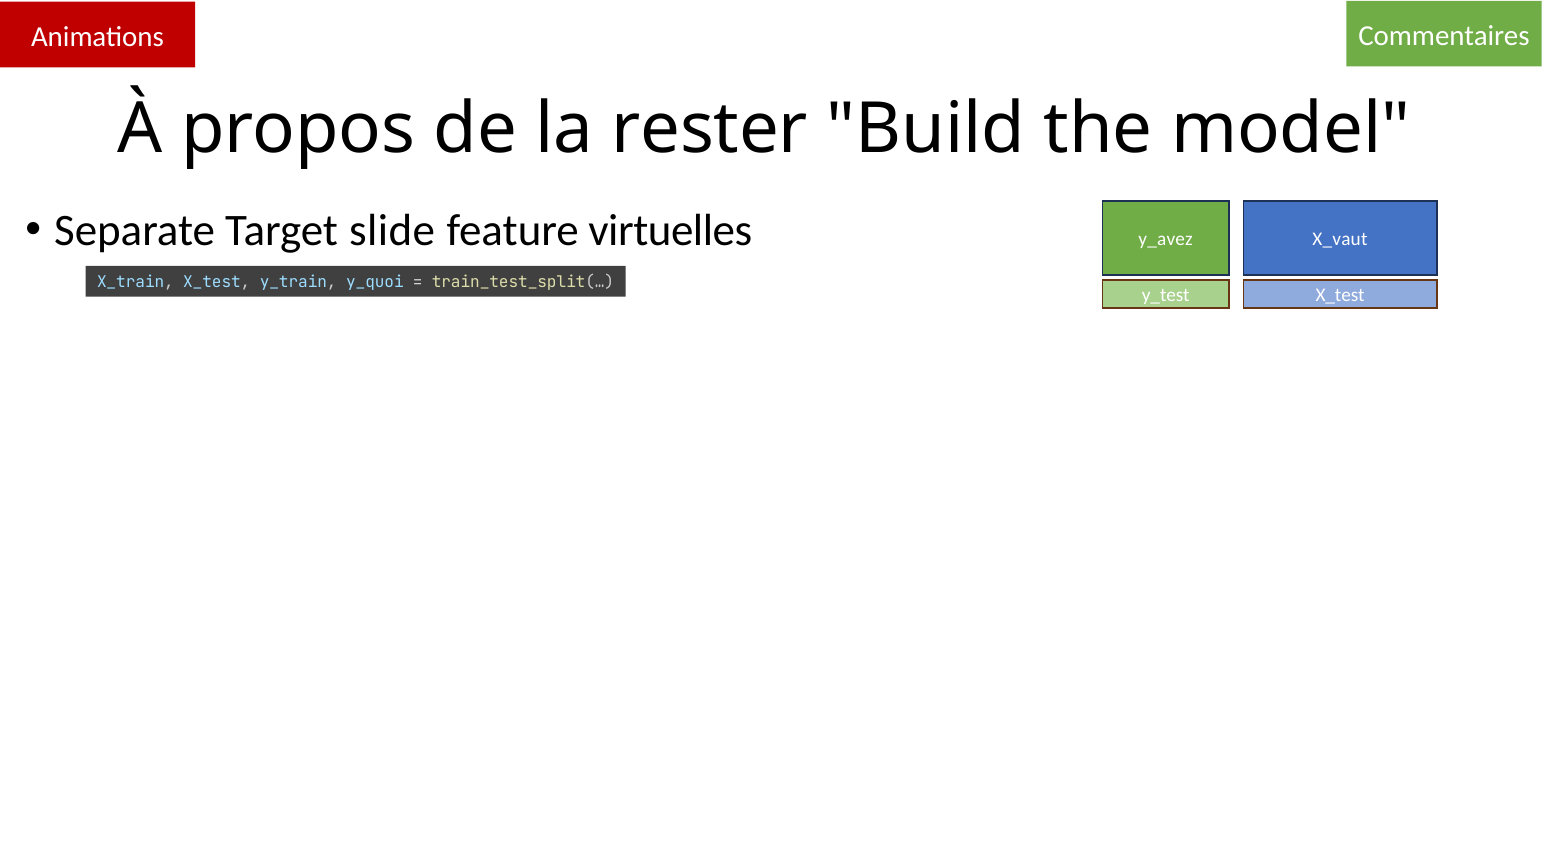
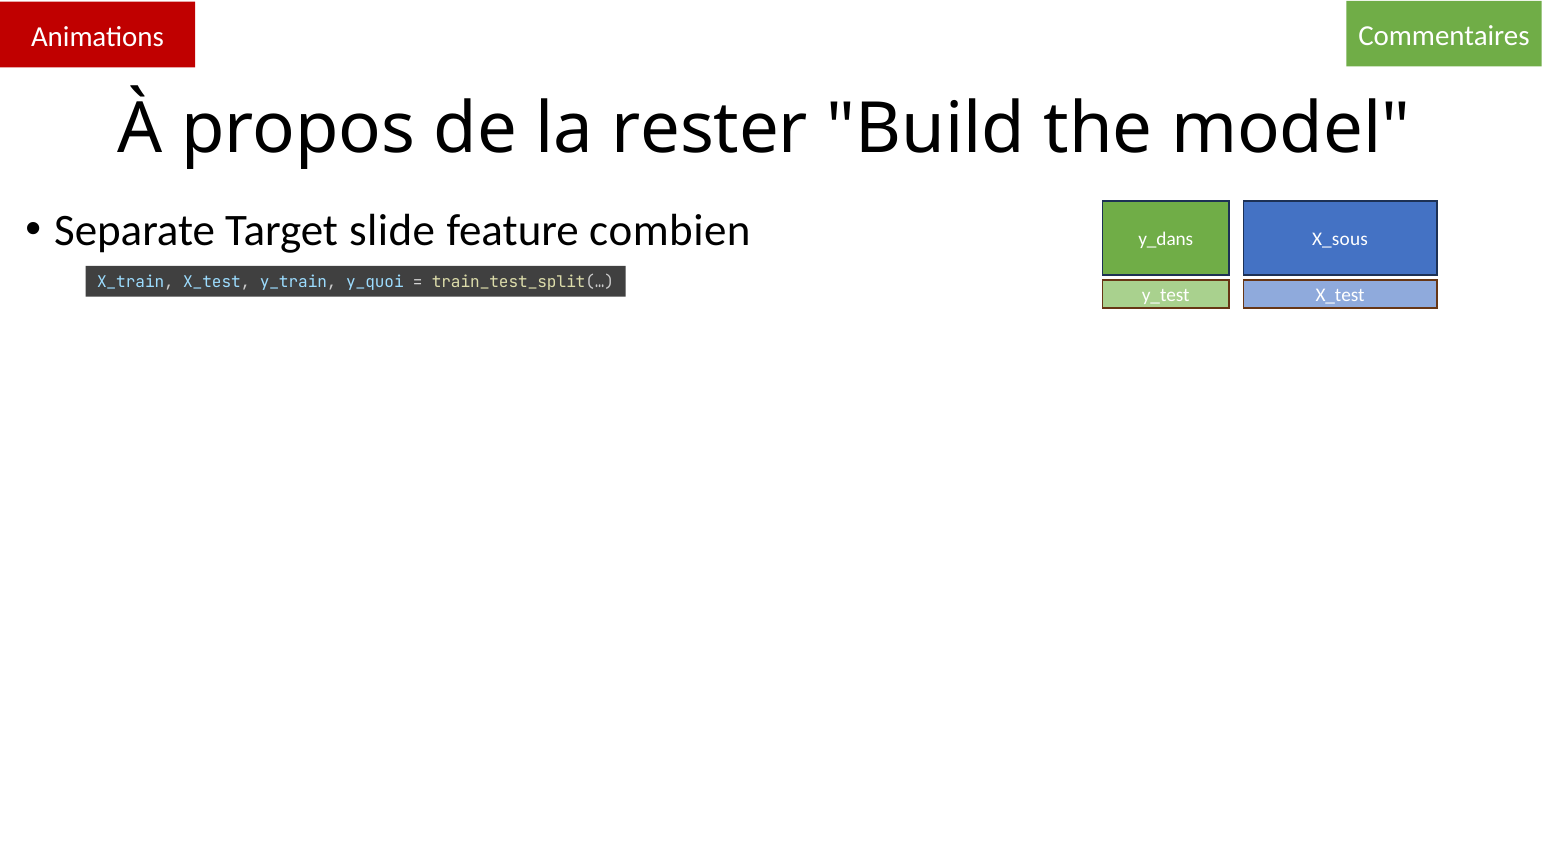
virtuelles: virtuelles -> combien
y_avez: y_avez -> y_dans
X_vaut: X_vaut -> X_sous
